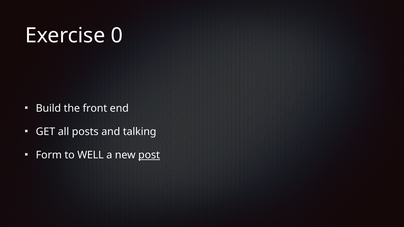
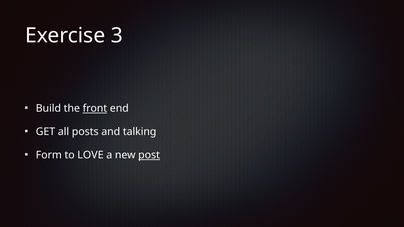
0: 0 -> 3
front underline: none -> present
WELL: WELL -> LOVE
